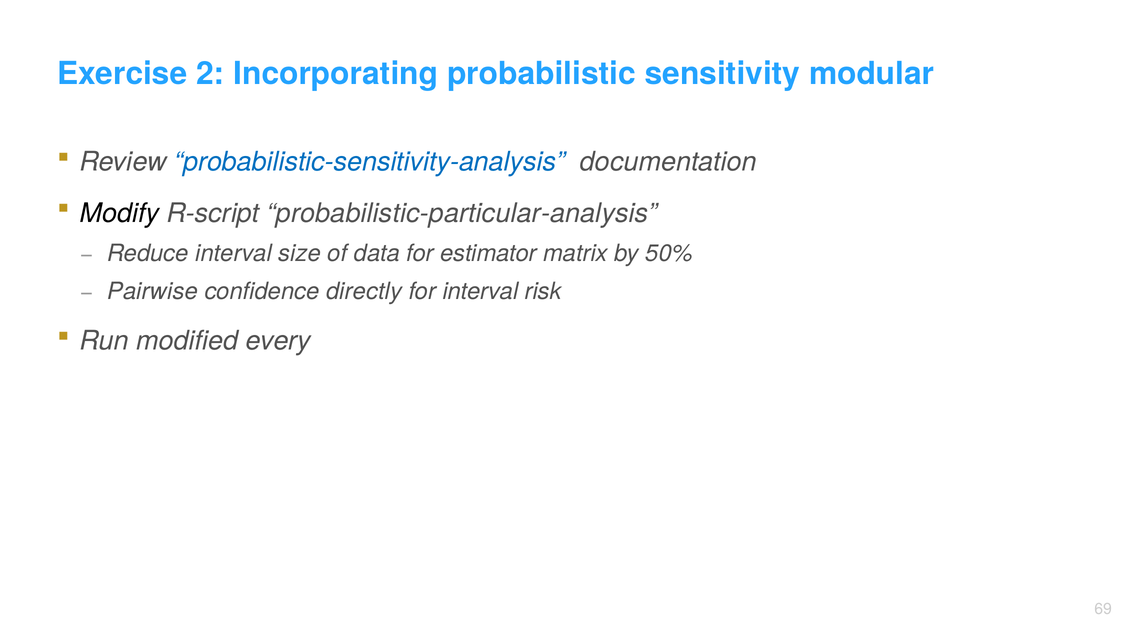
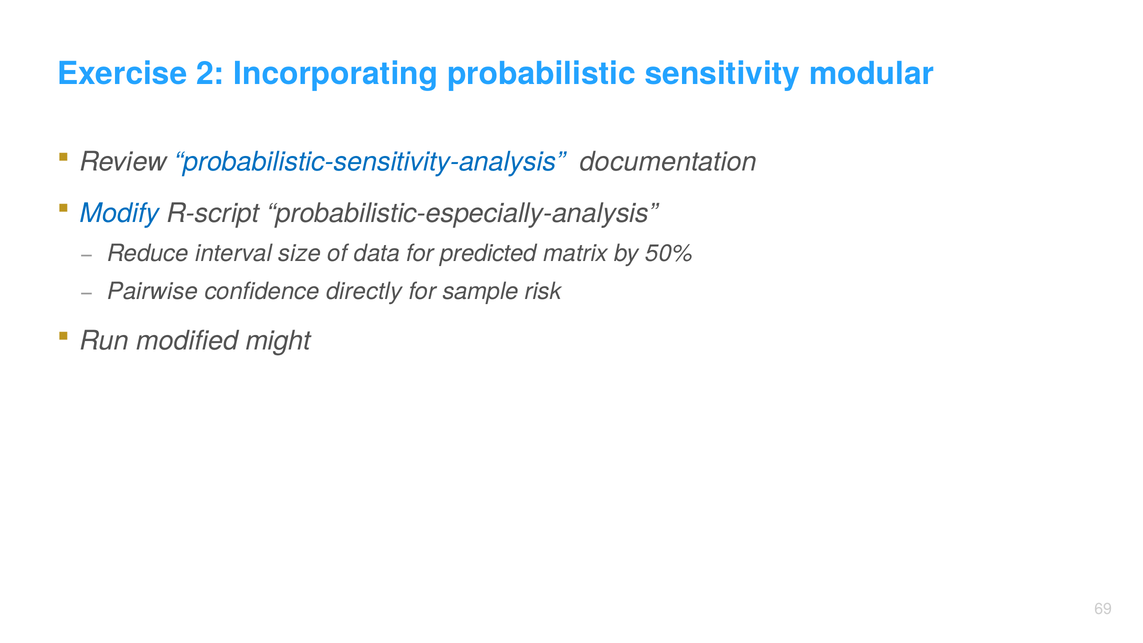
Modify colour: black -> blue
probabilistic-particular-analysis: probabilistic-particular-analysis -> probabilistic-especially-analysis
estimator: estimator -> predicted
for interval: interval -> sample
every: every -> might
